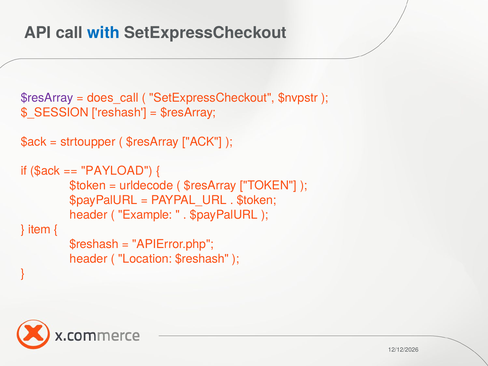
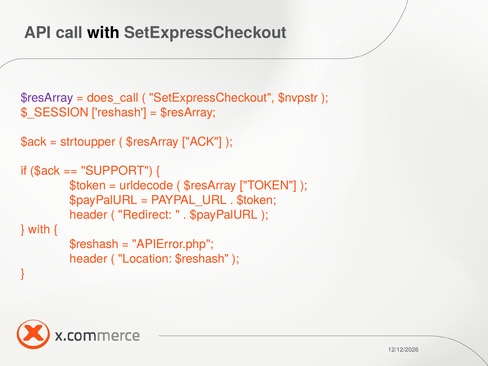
with at (104, 33) colour: blue -> black
PAYLOAD: PAYLOAD -> SUPPORT
Example: Example -> Redirect
item at (39, 230): item -> with
